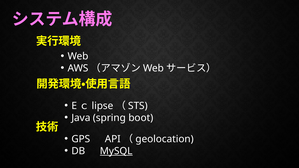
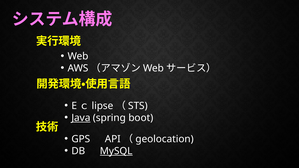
Java underline: none -> present
